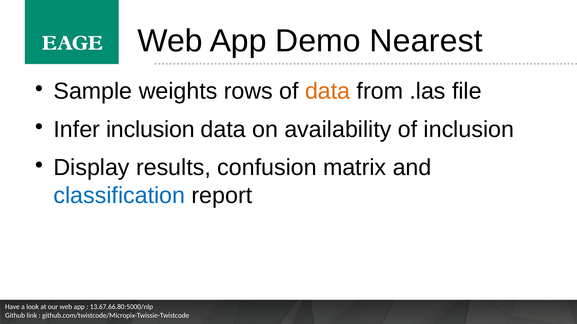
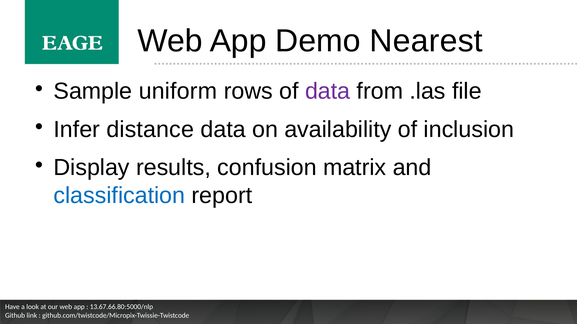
weights: weights -> uniform
data at (328, 91) colour: orange -> purple
Infer inclusion: inclusion -> distance
